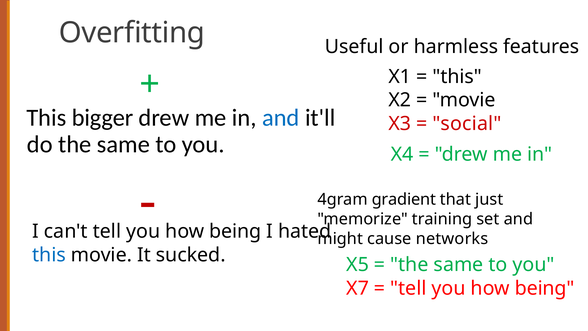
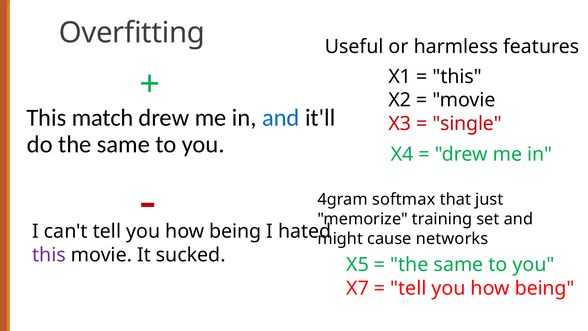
bigger: bigger -> match
social: social -> single
gradient: gradient -> softmax
this at (49, 255) colour: blue -> purple
